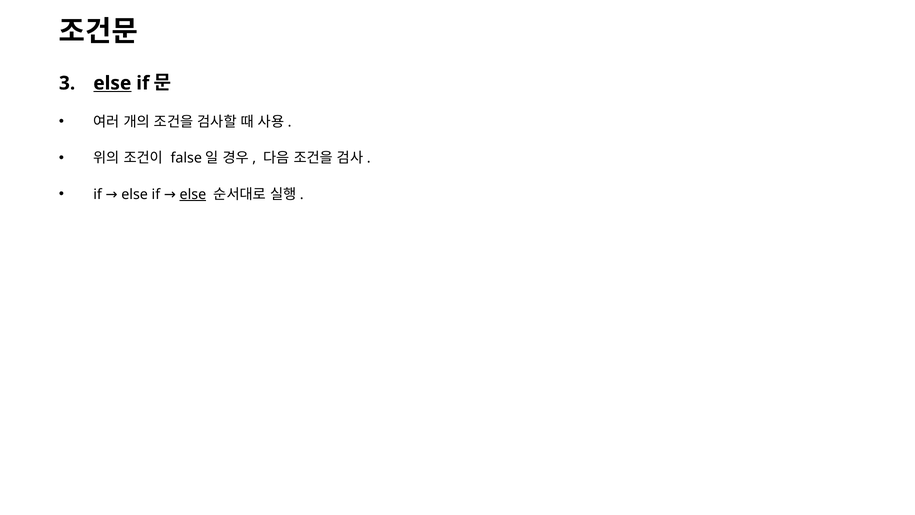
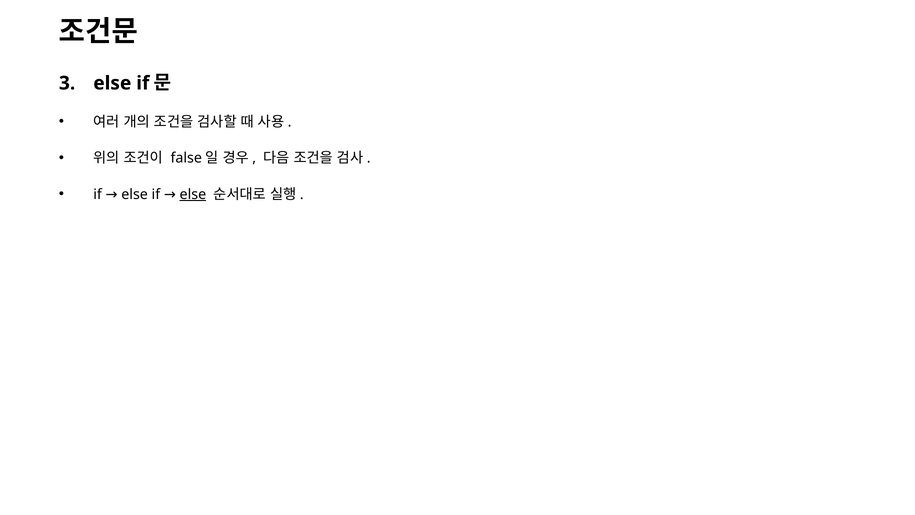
else at (112, 83) underline: present -> none
